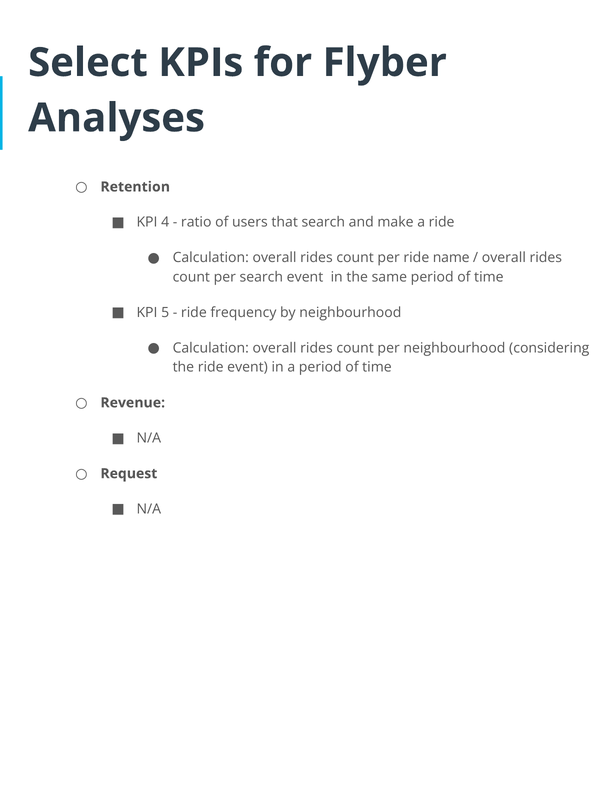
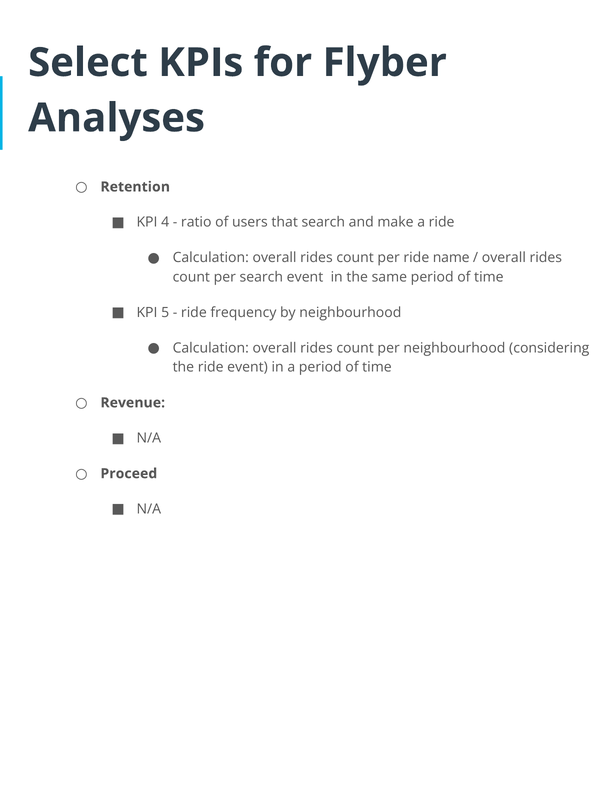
Request: Request -> Proceed
